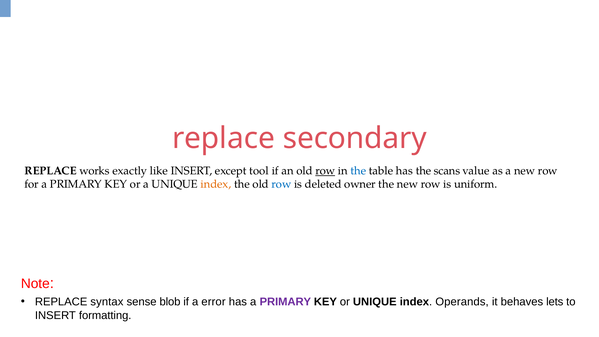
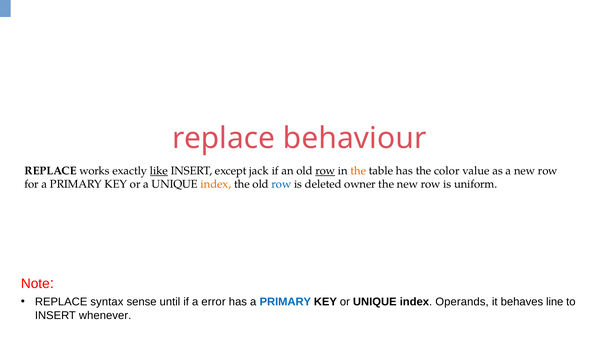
secondary: secondary -> behaviour
like underline: none -> present
tool: tool -> jack
the at (358, 171) colour: blue -> orange
scans: scans -> color
blob: blob -> until
PRIMARY at (285, 302) colour: purple -> blue
lets: lets -> line
formatting: formatting -> whenever
